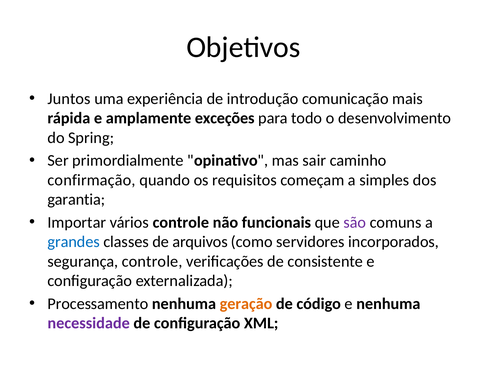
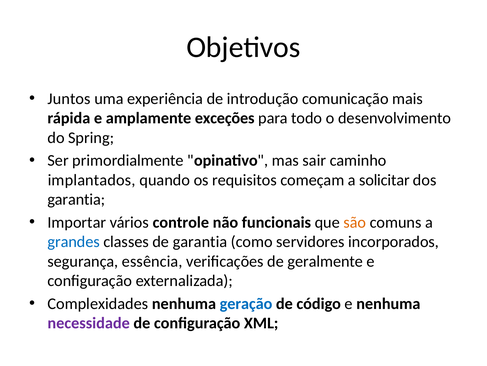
confirmação: confirmação -> implantados
simples: simples -> solicitar
são colour: purple -> orange
de arquivos: arquivos -> garantia
segurança controle: controle -> essência
consistente: consistente -> geralmente
Processamento: Processamento -> Complexidades
geração colour: orange -> blue
